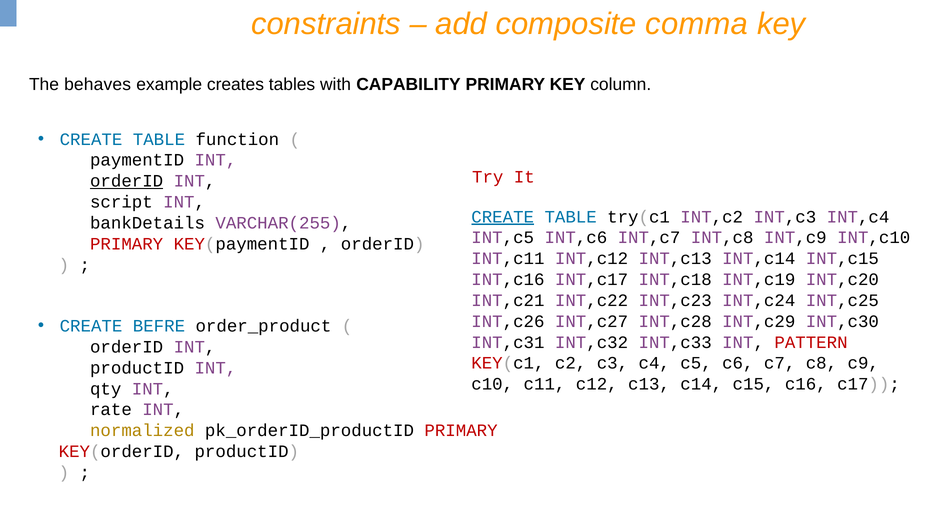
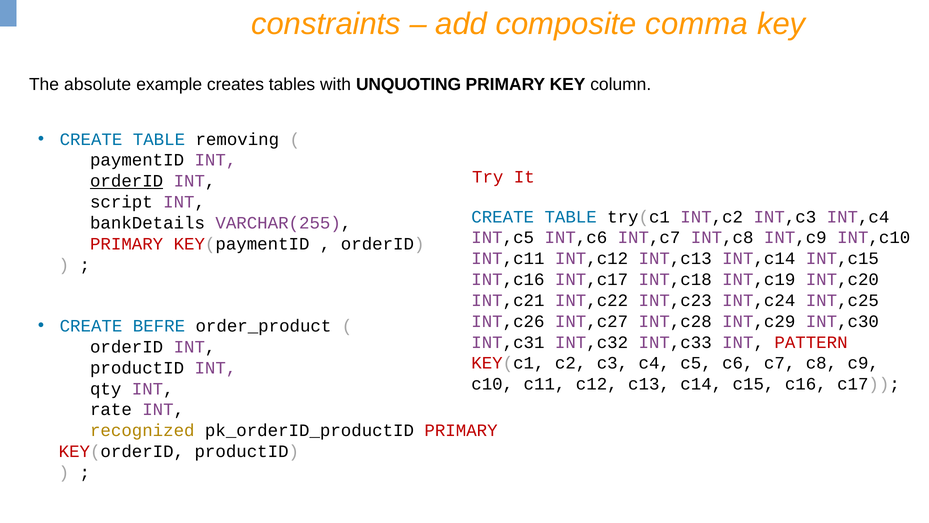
behaves: behaves -> absolute
CAPABILITY: CAPABILITY -> UNQUOTING
function: function -> removing
CREATE at (503, 217) underline: present -> none
normalized: normalized -> recognized
